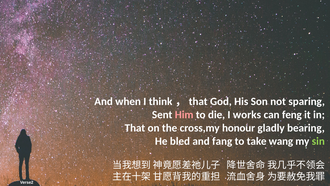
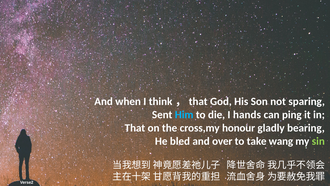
Him colour: pink -> light blue
works: works -> hands
feng: feng -> ping
fang: fang -> over
